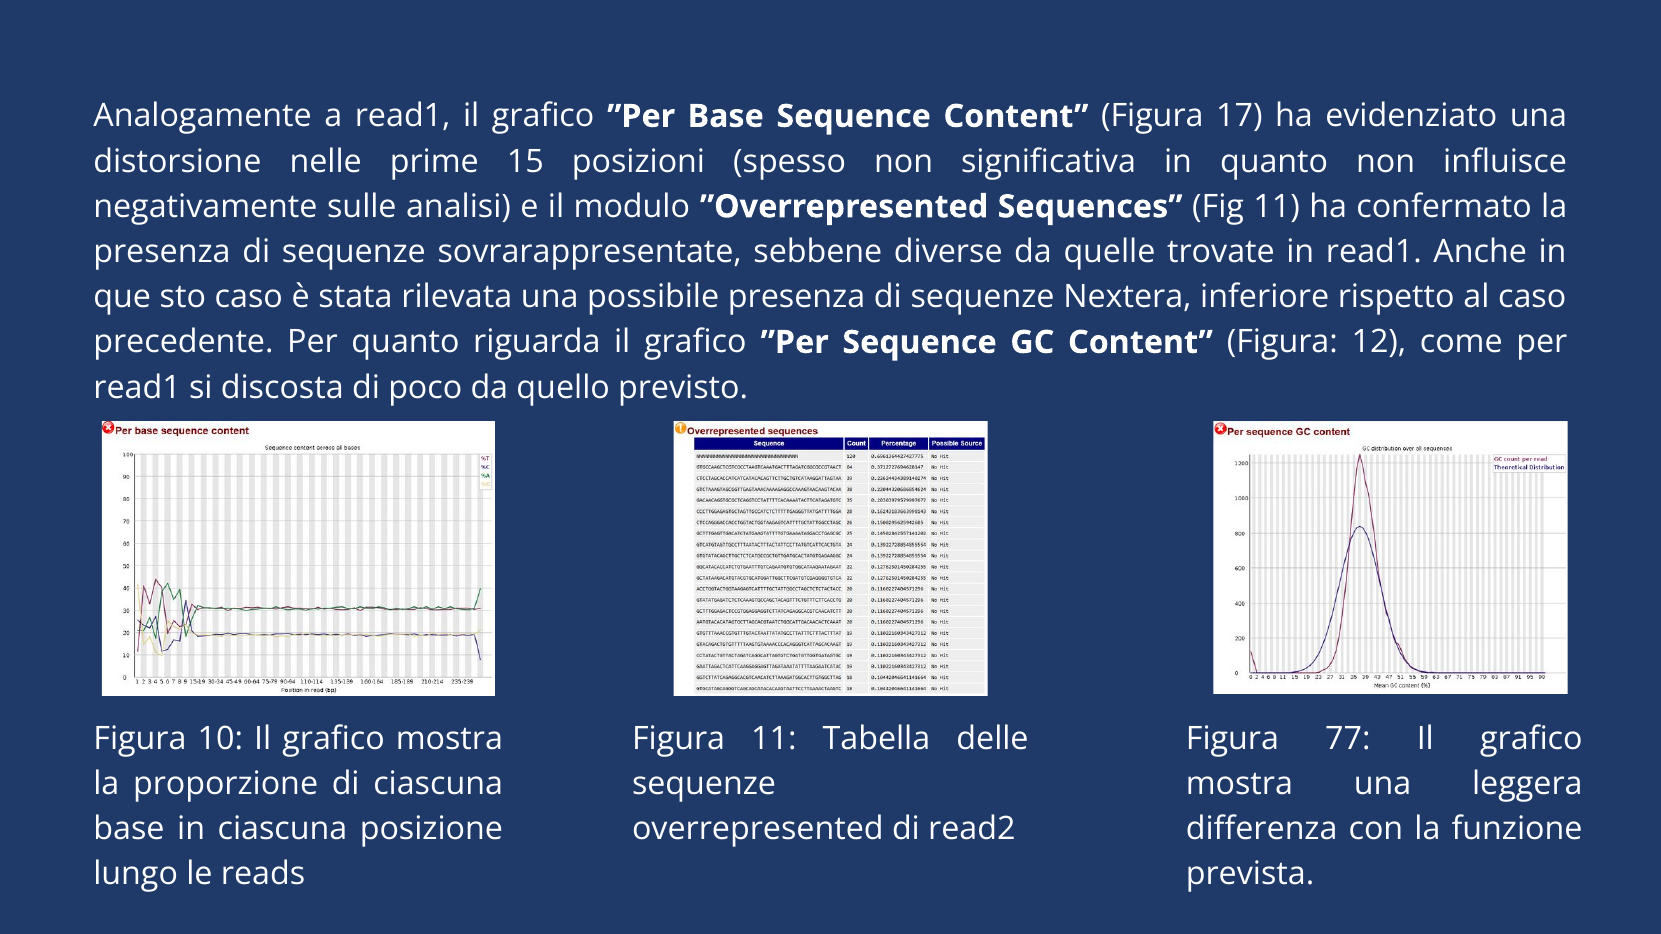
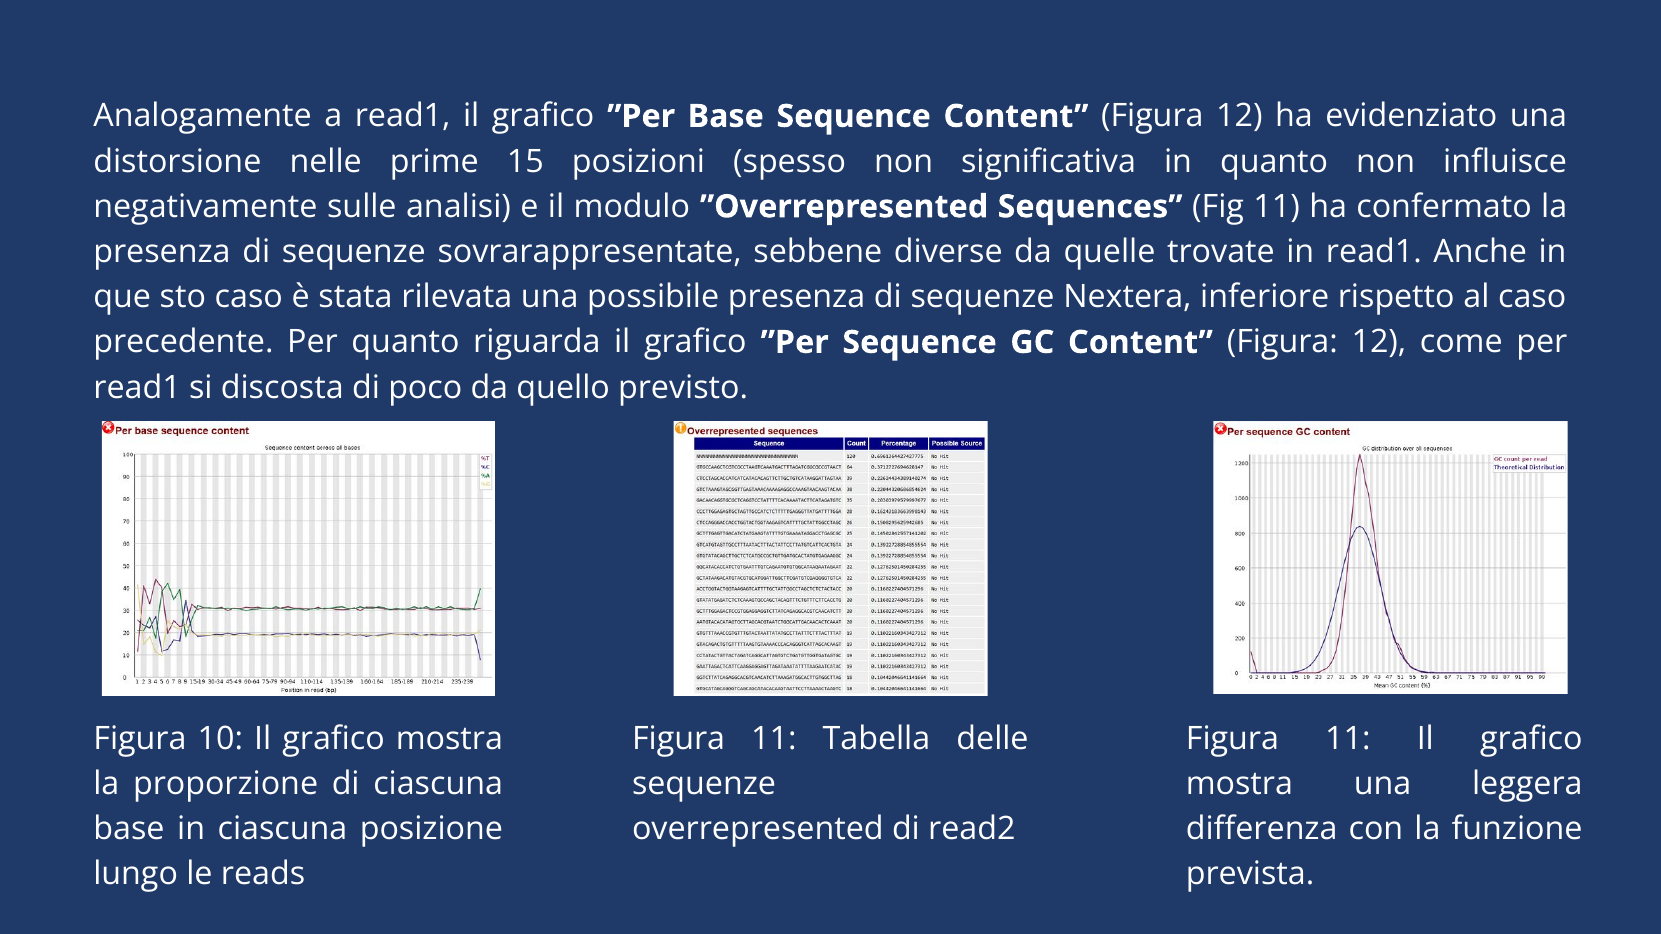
Sequence Content Figura 17: 17 -> 12
77 at (1348, 739): 77 -> 11
